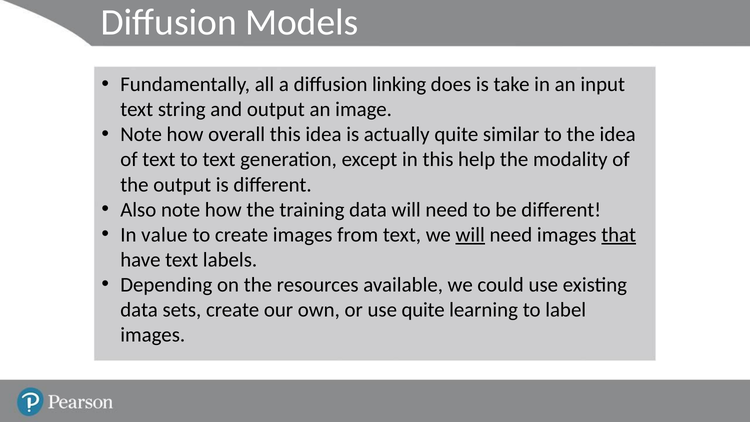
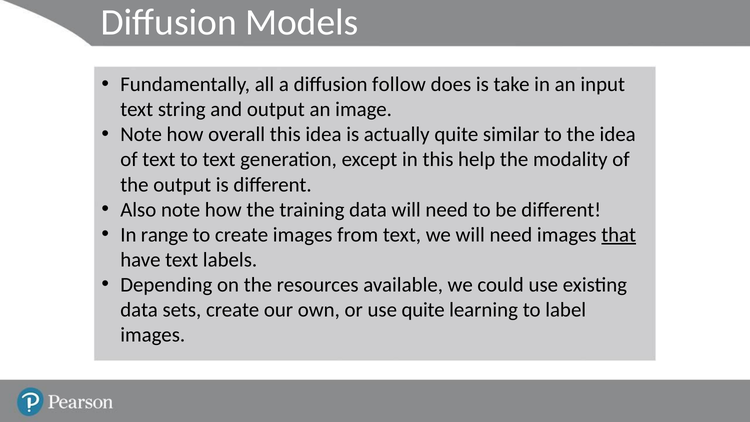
linking: linking -> follow
value: value -> range
will at (470, 235) underline: present -> none
